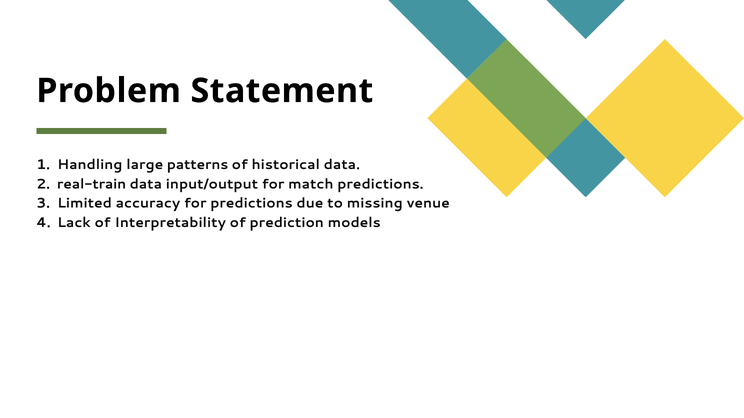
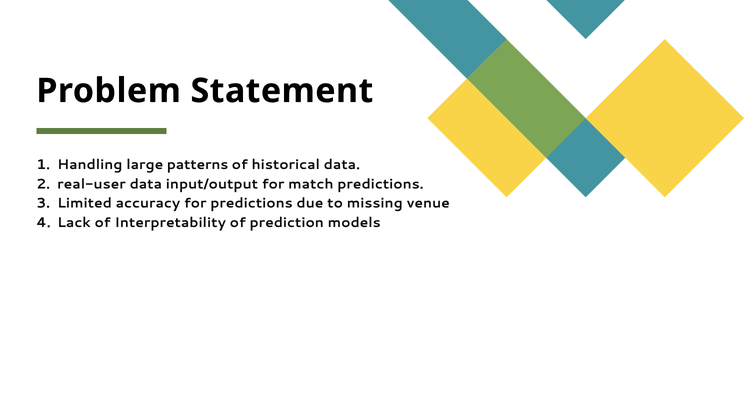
real-train: real-train -> real-user
